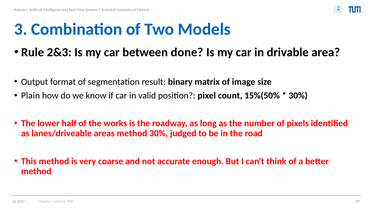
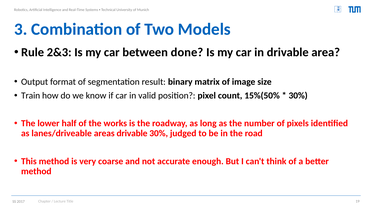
Plain: Plain -> Train
areas method: method -> drivable
